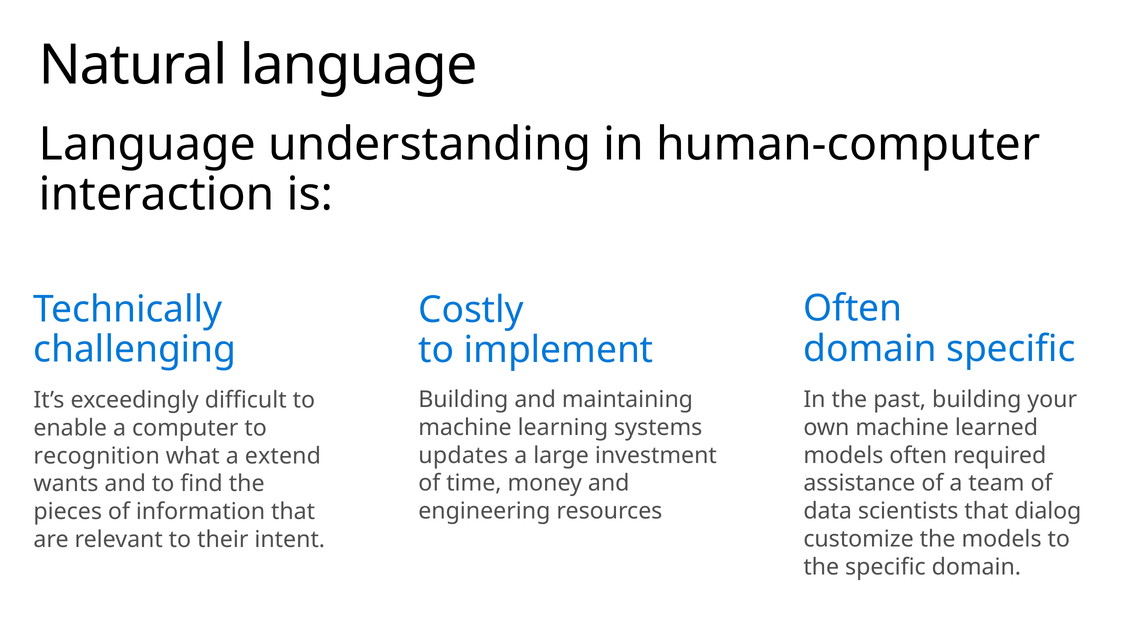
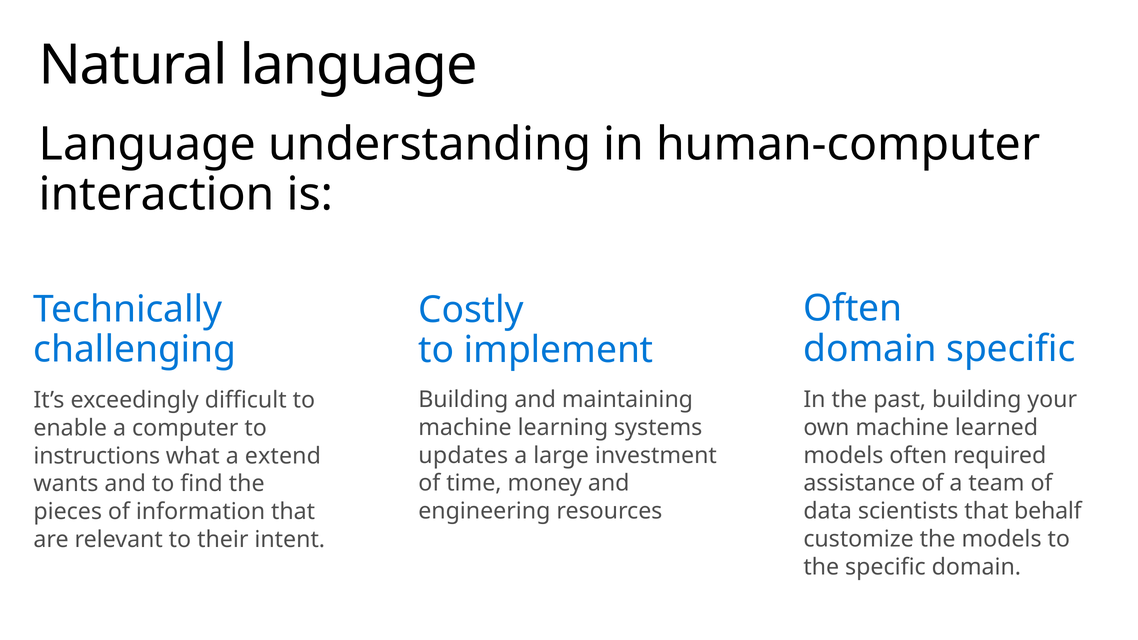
recognition: recognition -> instructions
dialog: dialog -> behalf
